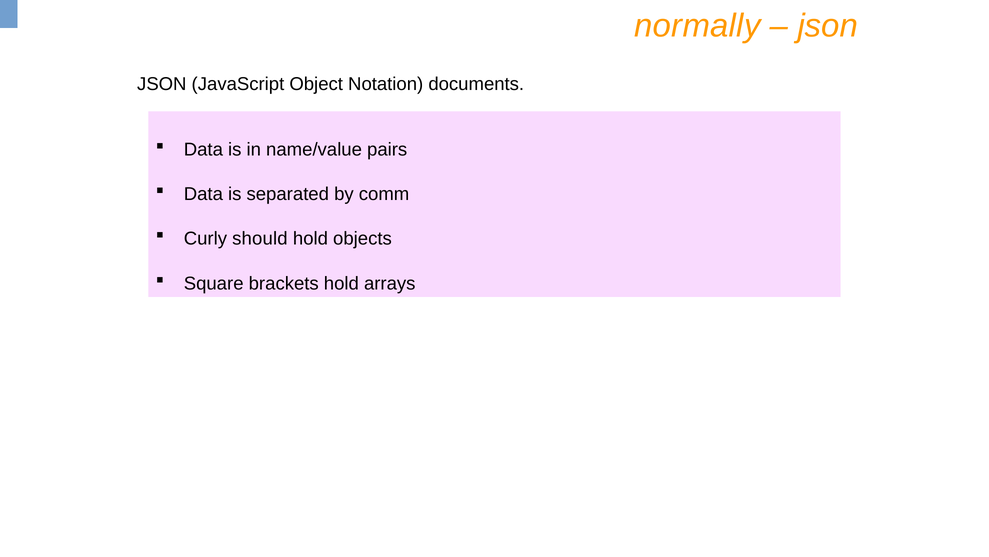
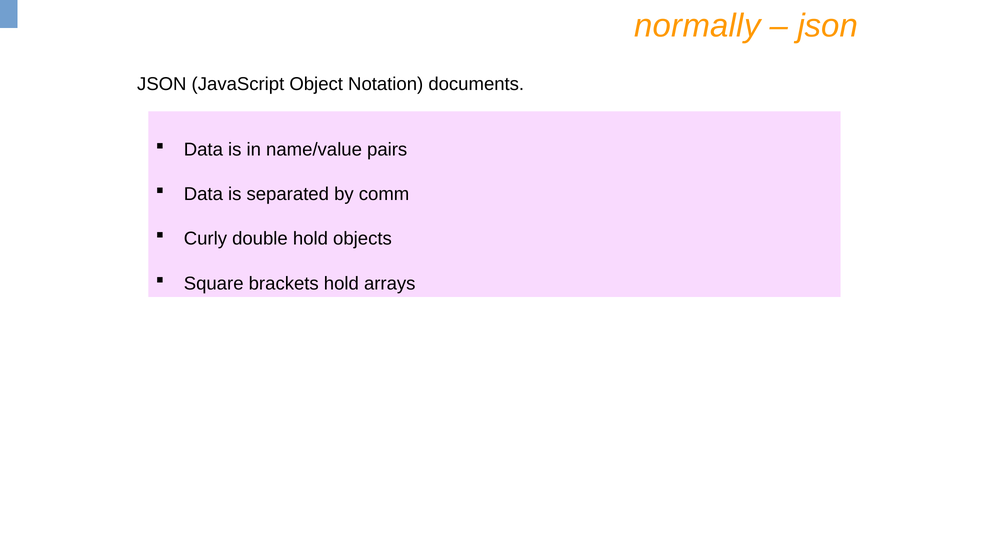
should: should -> double
